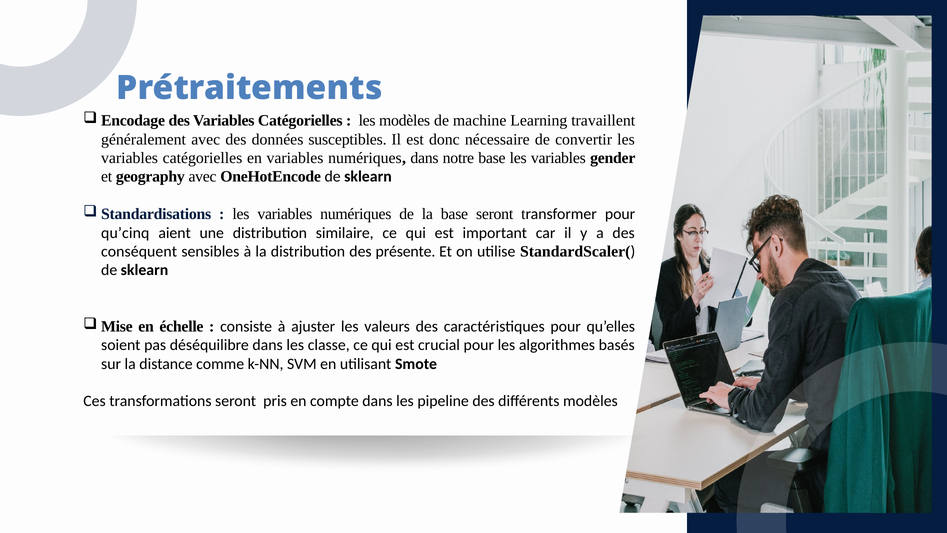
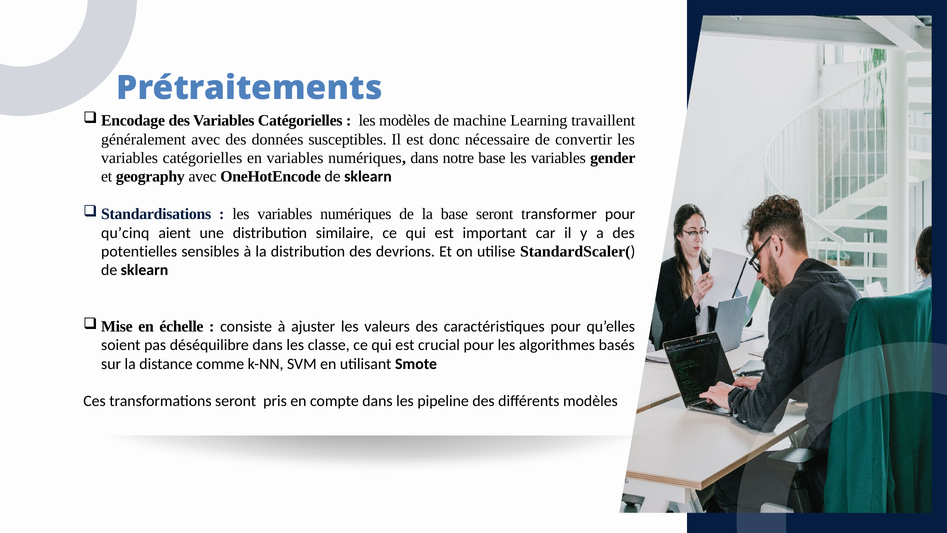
conséquent: conséquent -> potentielles
présente: présente -> devrions
